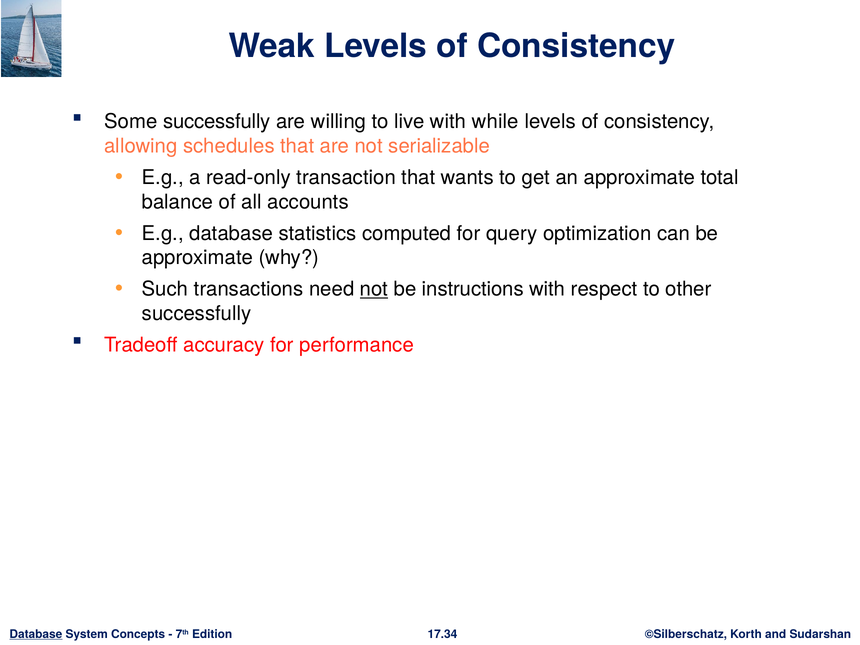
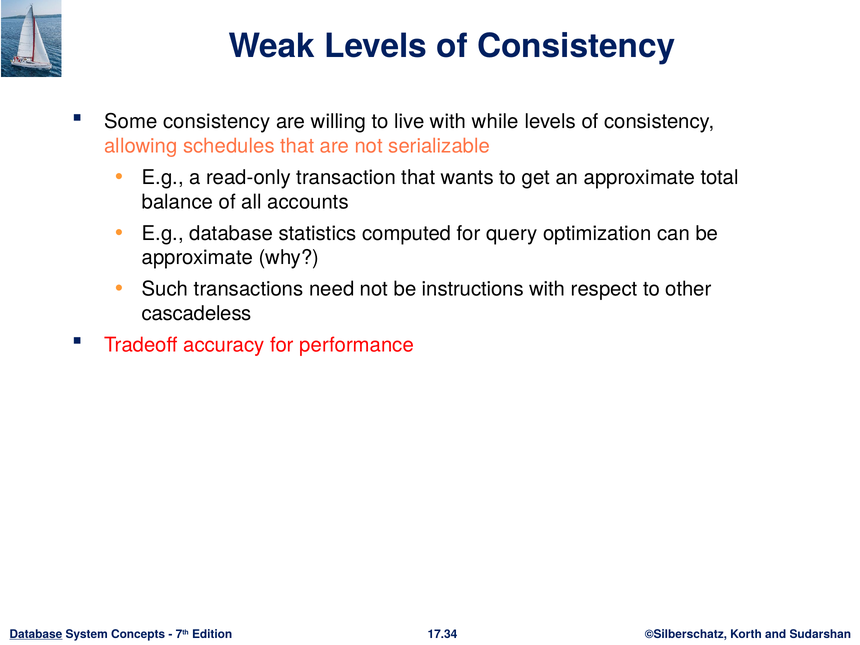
Some successfully: successfully -> consistency
not at (374, 289) underline: present -> none
successfully at (197, 314): successfully -> cascadeless
